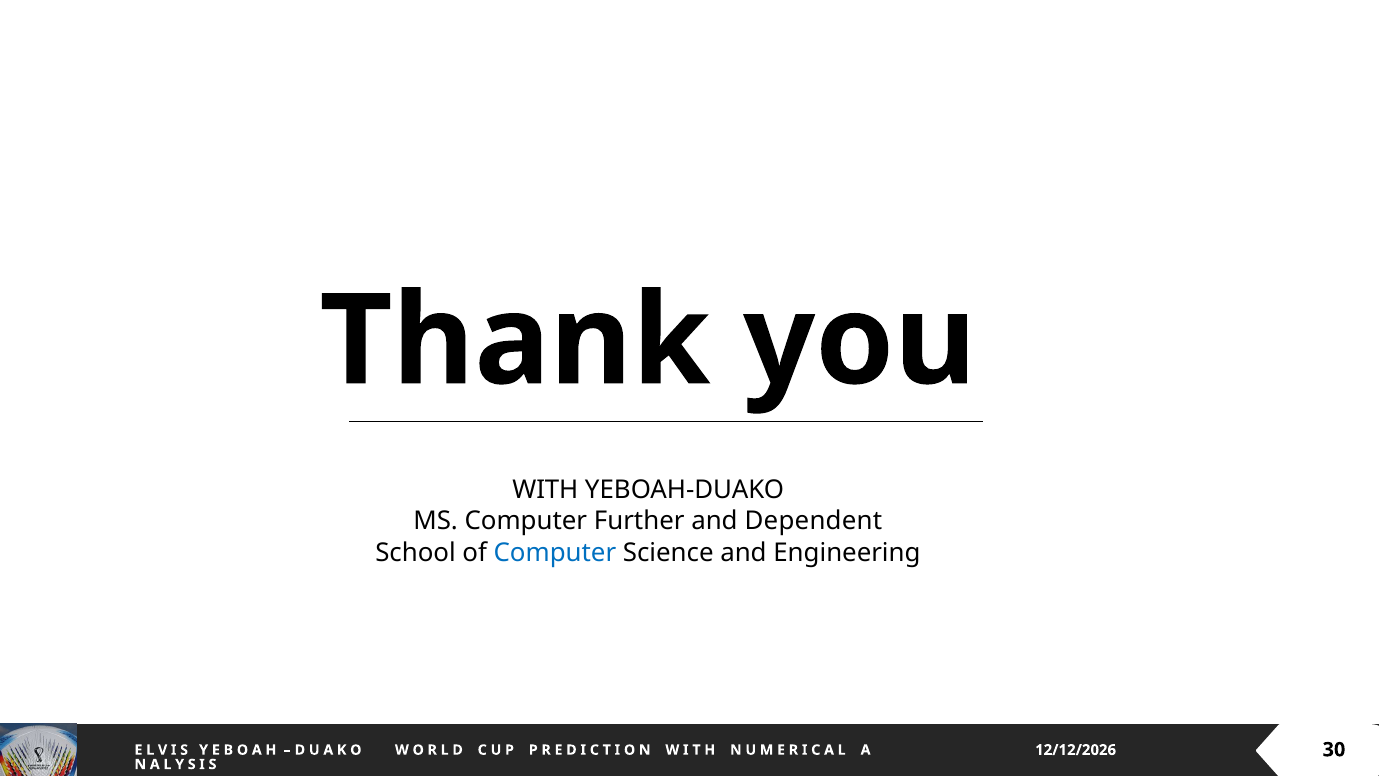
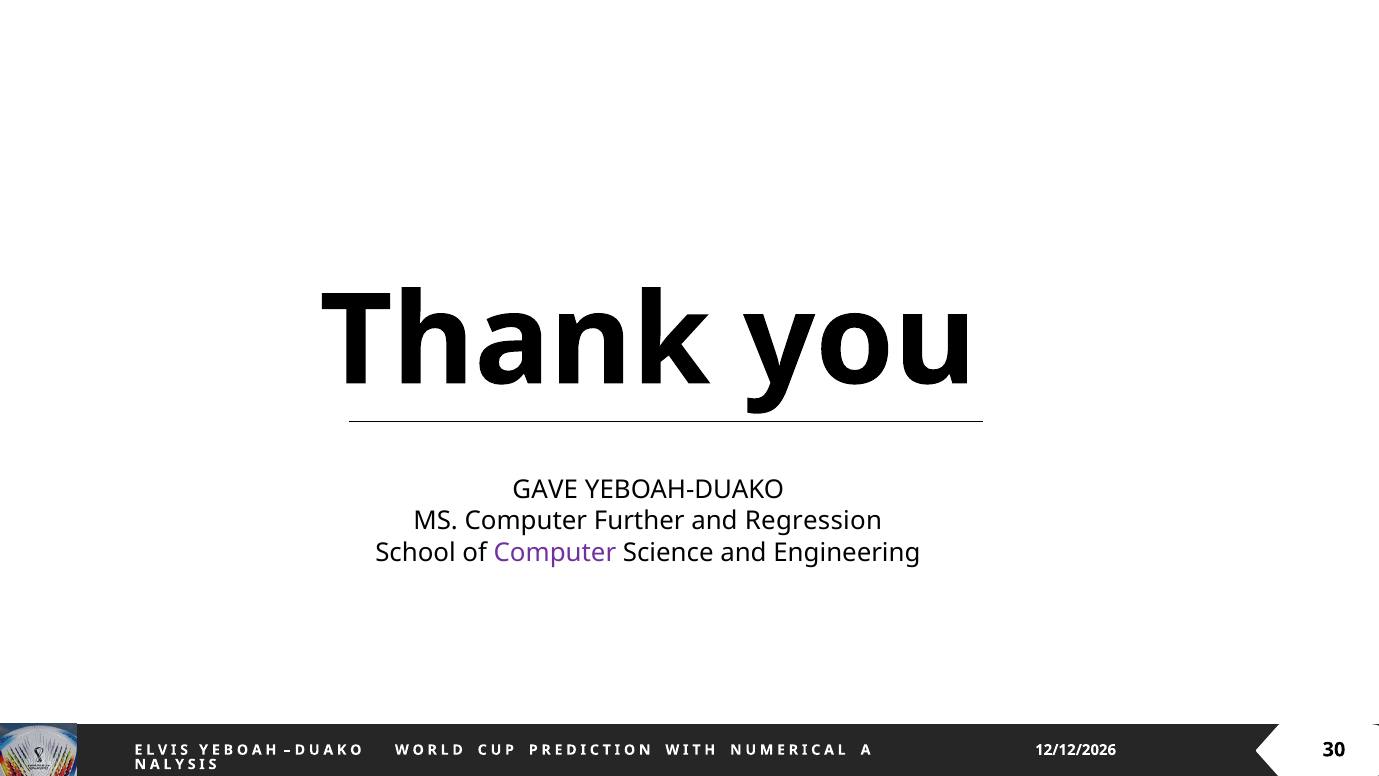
WITH: WITH -> GAVE
Dependent: Dependent -> Regression
Computer at (555, 552) colour: blue -> purple
